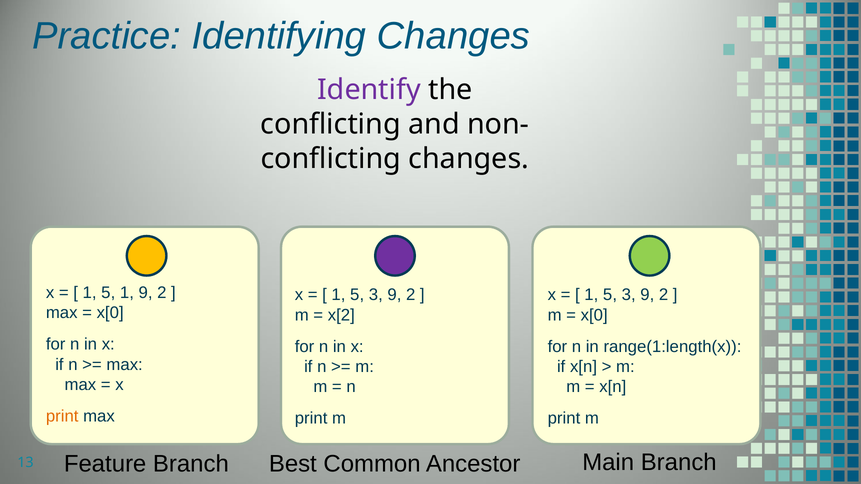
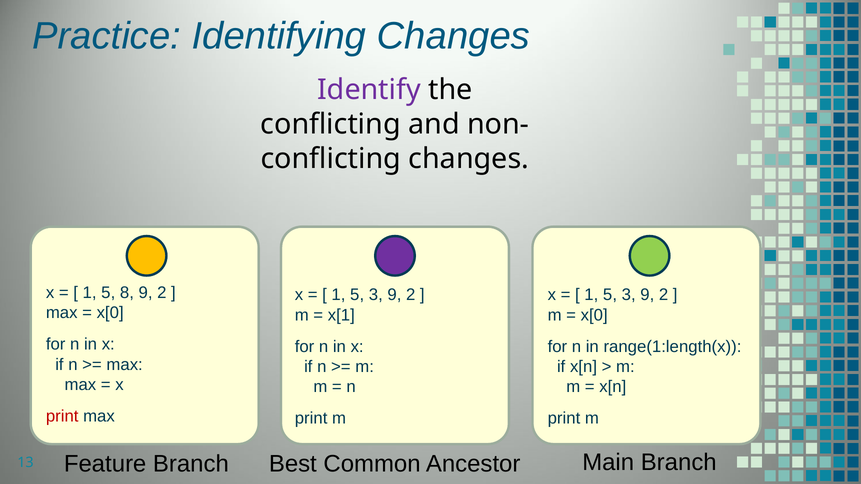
5 1: 1 -> 8
x[2: x[2 -> x[1
print at (62, 416) colour: orange -> red
